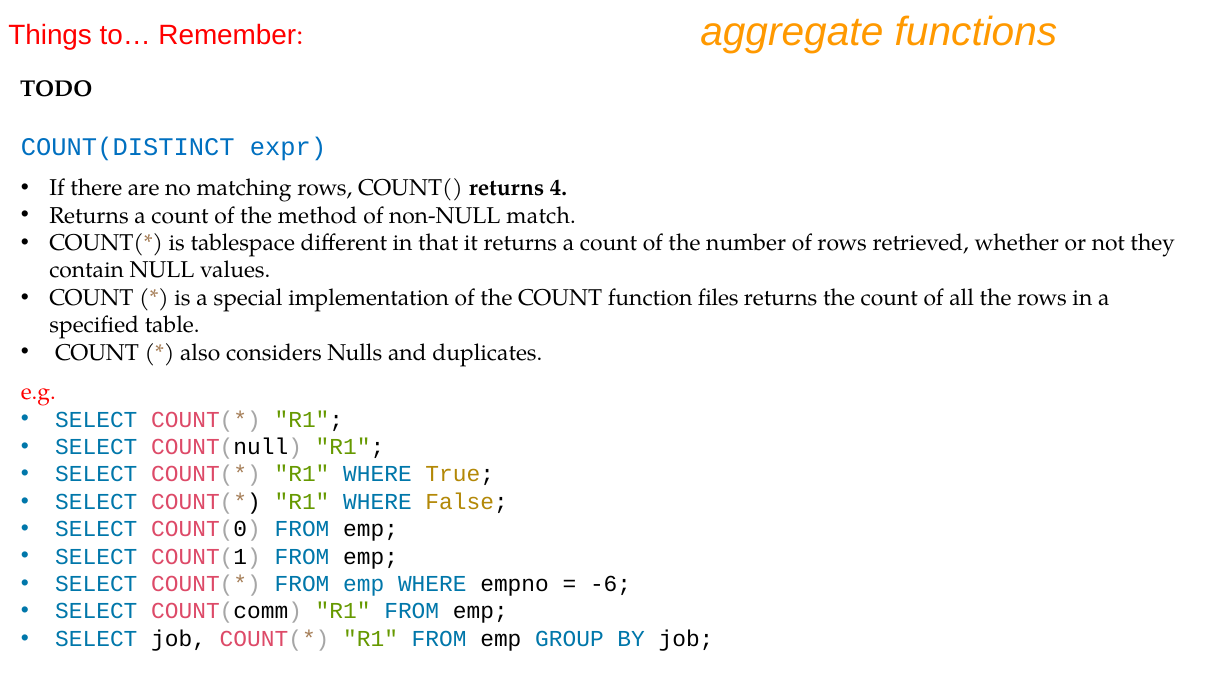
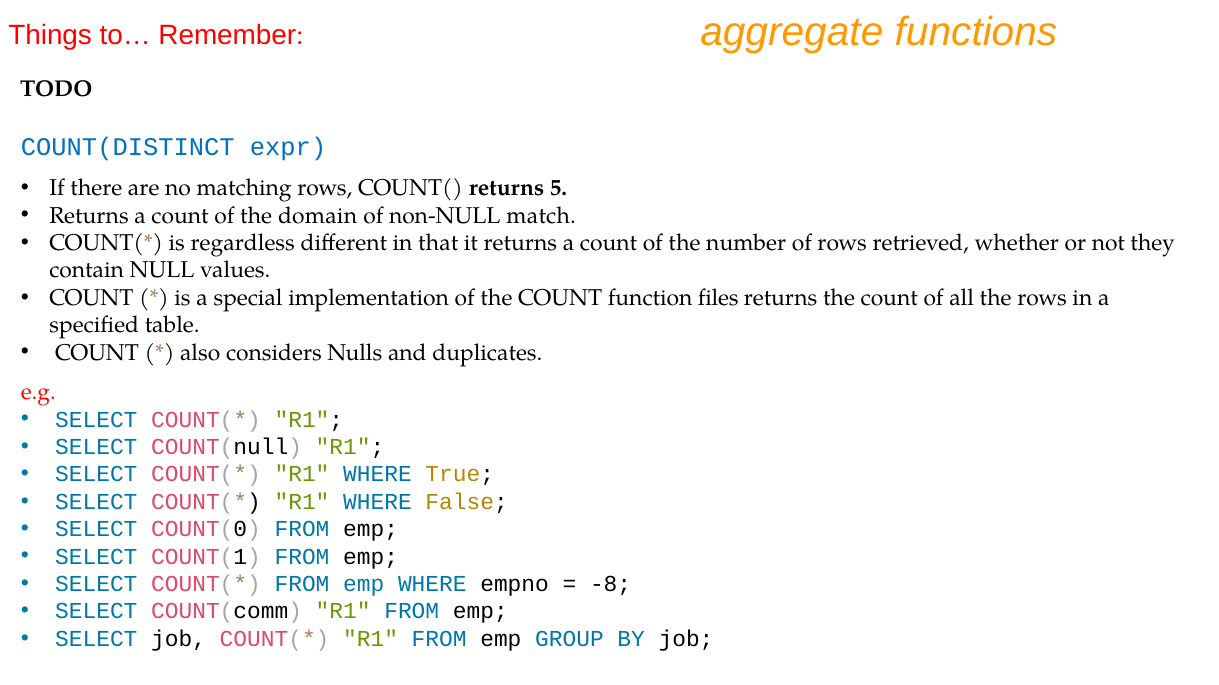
4: 4 -> 5
method: method -> domain
tablespace: tablespace -> regardless
-6: -6 -> -8
